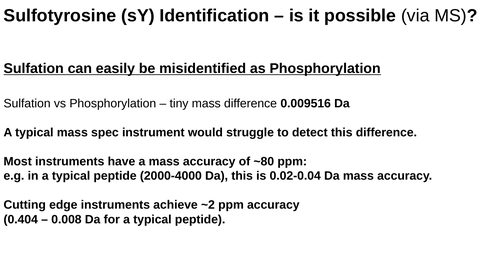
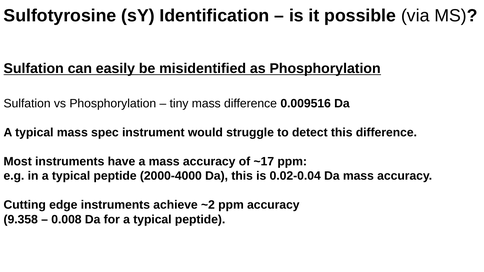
~80: ~80 -> ~17
0.404: 0.404 -> 9.358
